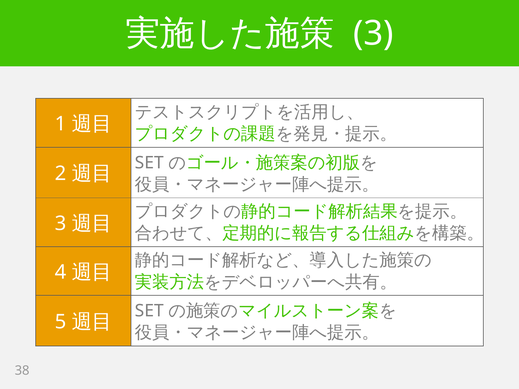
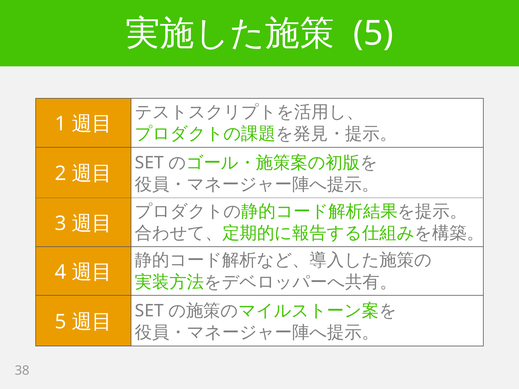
3 at (373, 33): 3 -> 5
